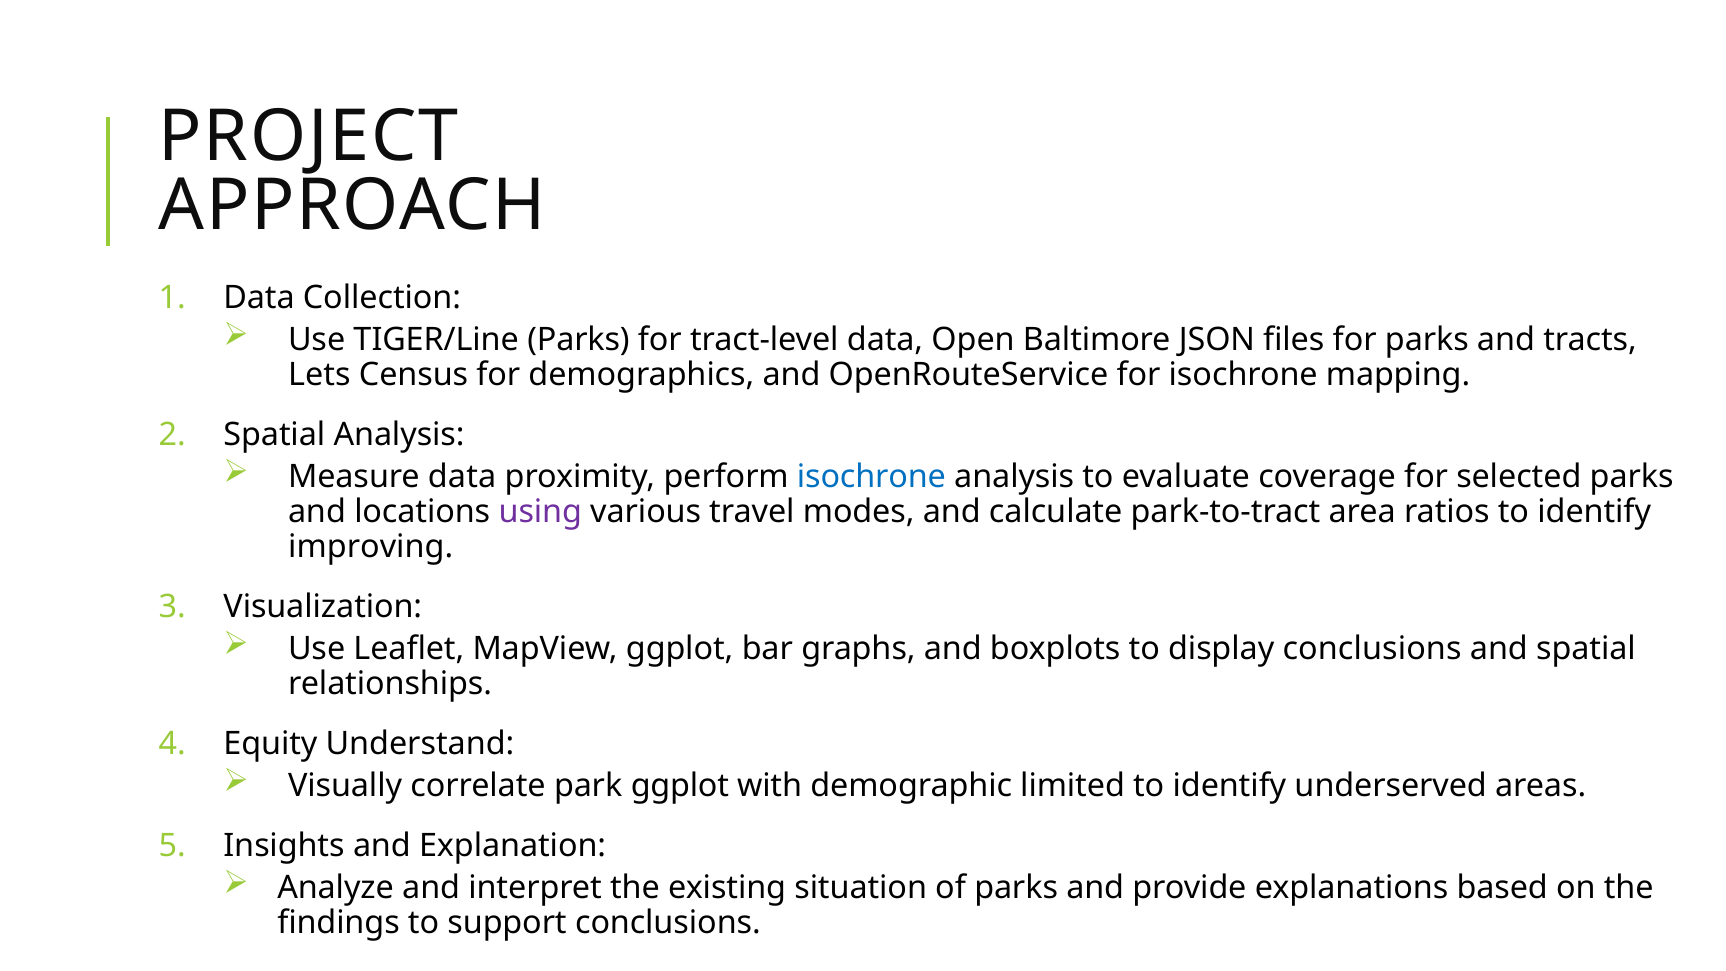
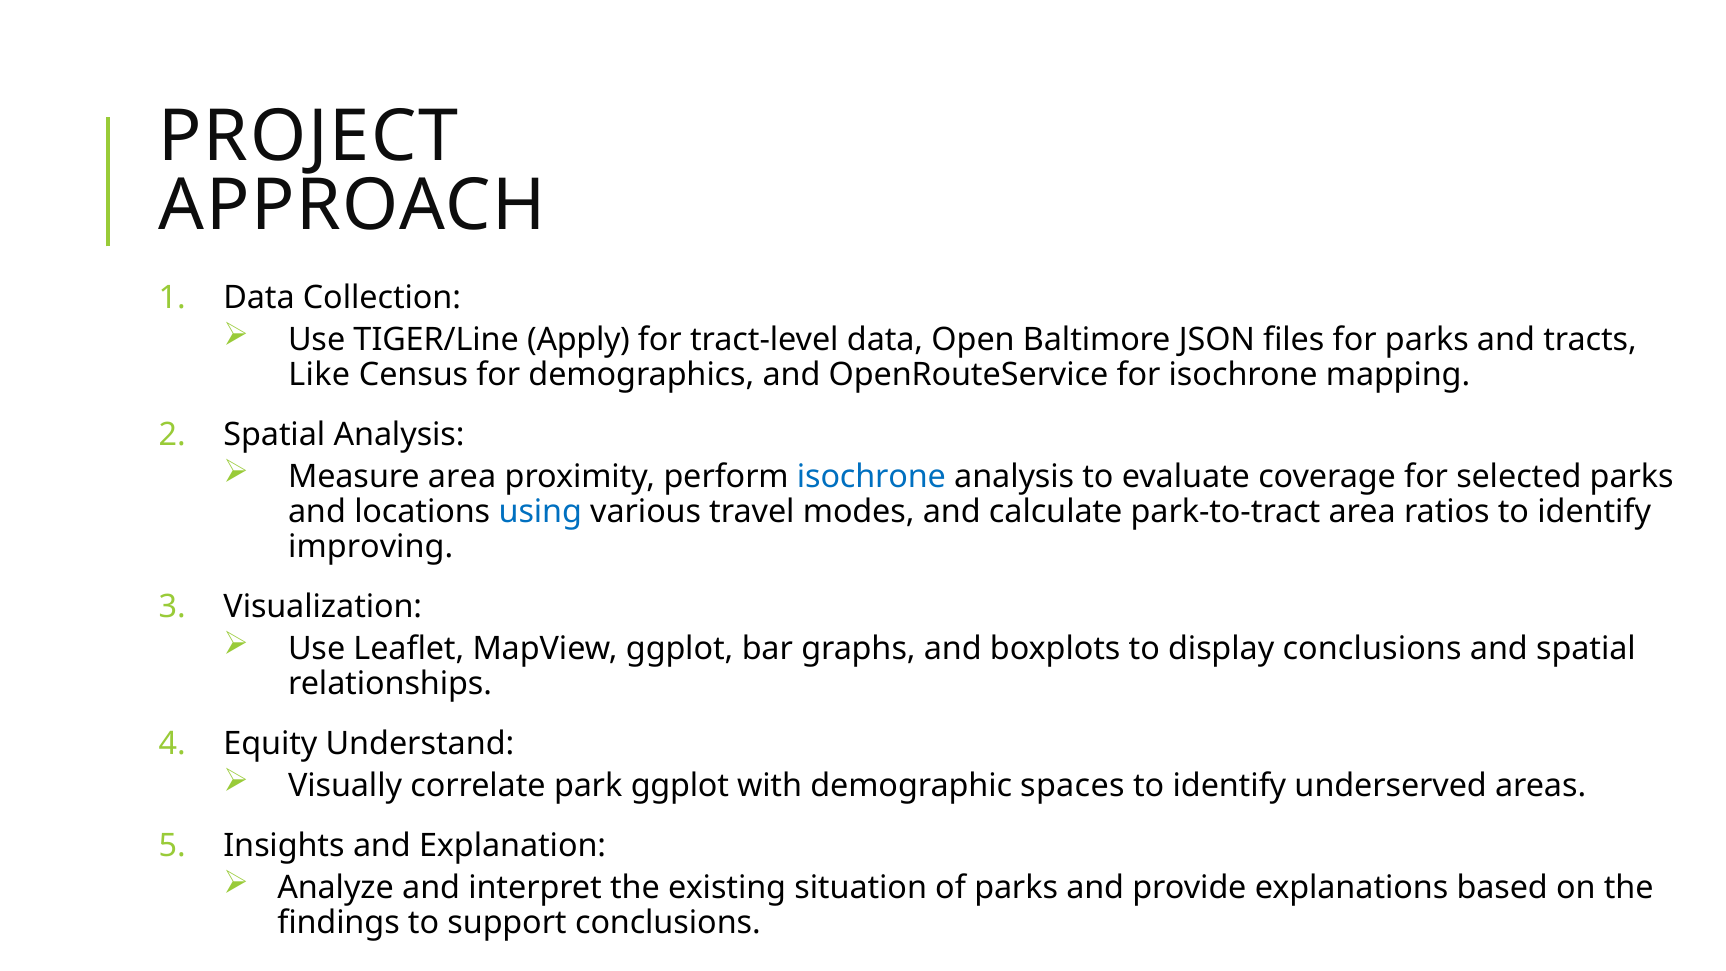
TIGER/Line Parks: Parks -> Apply
Lets: Lets -> Like
Measure data: data -> area
using colour: purple -> blue
limited: limited -> spaces
